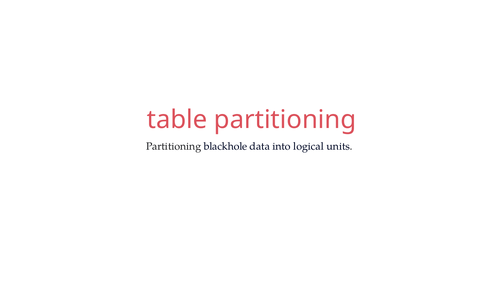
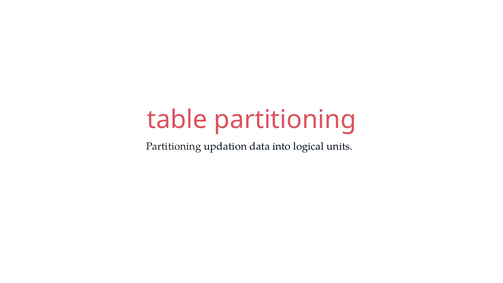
blackhole: blackhole -> updation
